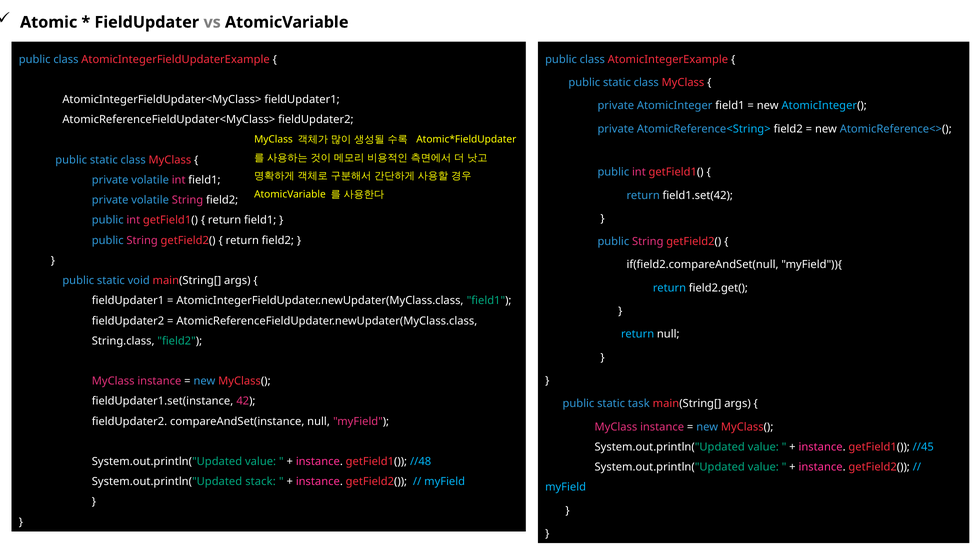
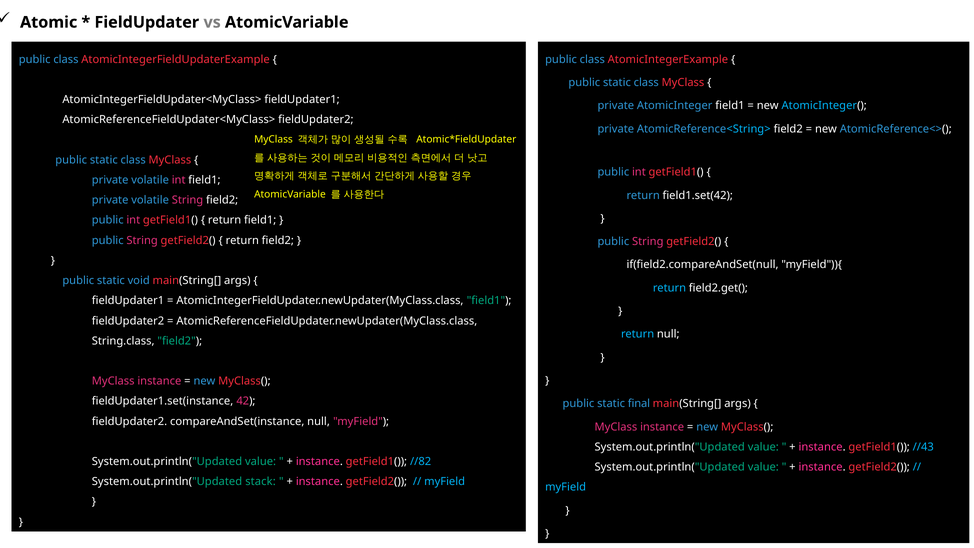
task: task -> final
//45: //45 -> //43
//48: //48 -> //82
